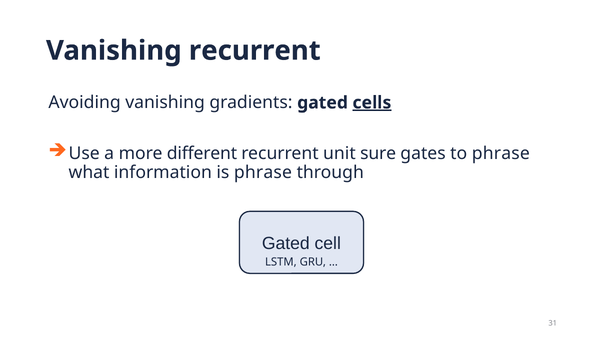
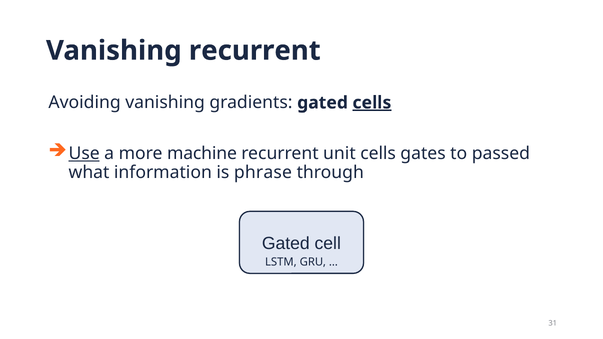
Use underline: none -> present
different: different -> machine
unit sure: sure -> cells
to phrase: phrase -> passed
